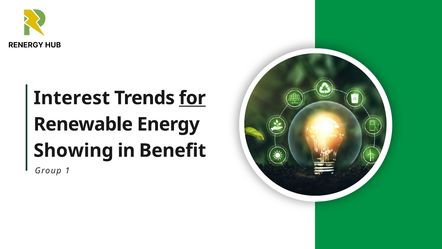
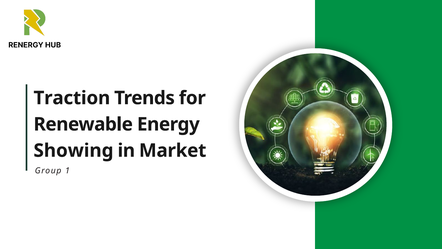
Interest: Interest -> Traction
for underline: present -> none
Benefit: Benefit -> Market
